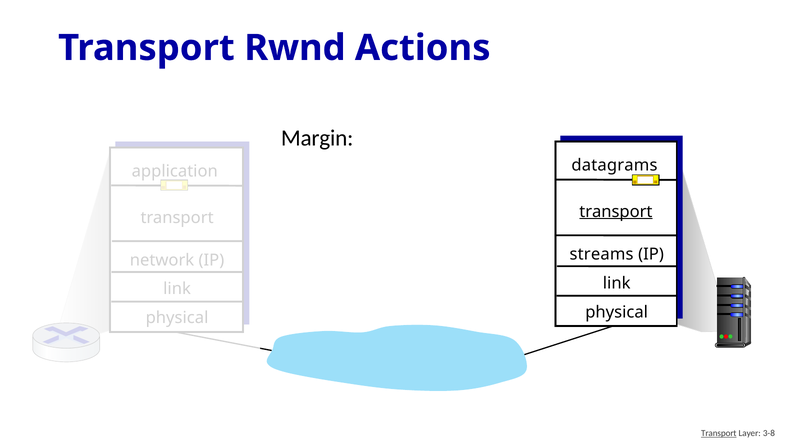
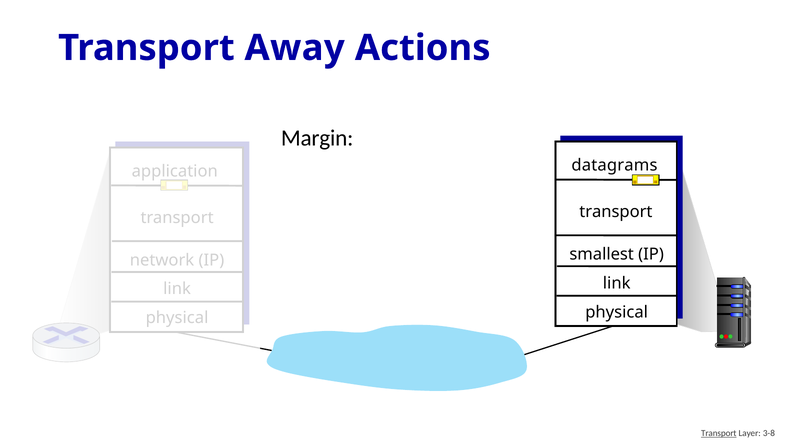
Rwnd: Rwnd -> Away
transport at (616, 211) underline: present -> none
streams: streams -> smallest
